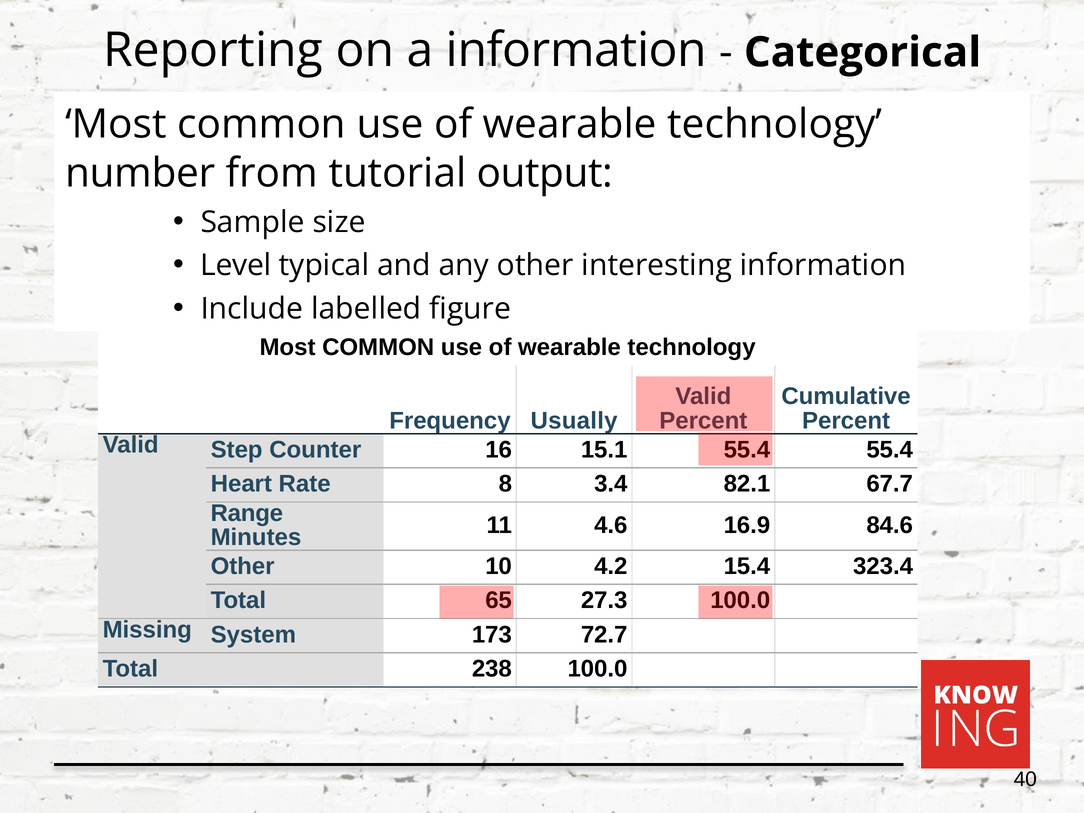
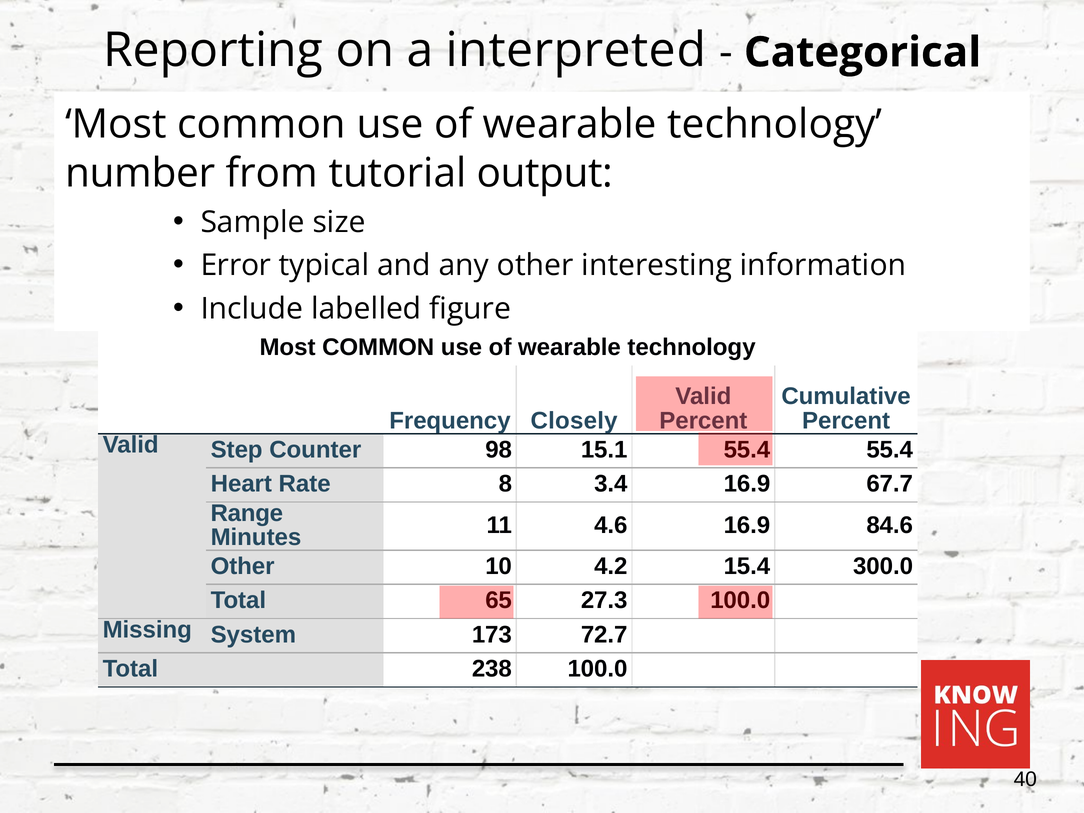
a information: information -> interpreted
Level: Level -> Error
Usually: Usually -> Closely
16: 16 -> 98
3.4 82.1: 82.1 -> 16.9
323.4: 323.4 -> 300.0
